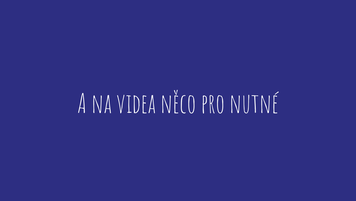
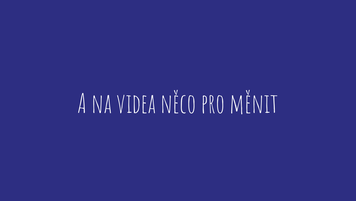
nutné: nutné -> měnit
